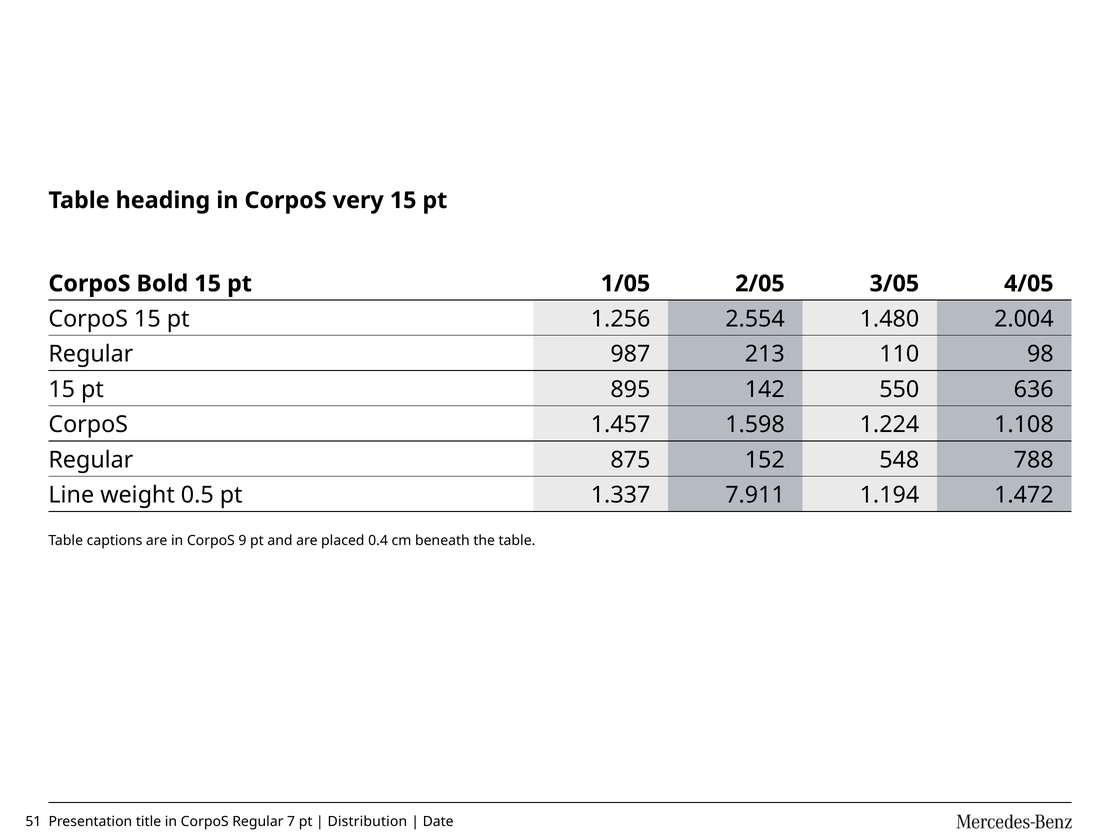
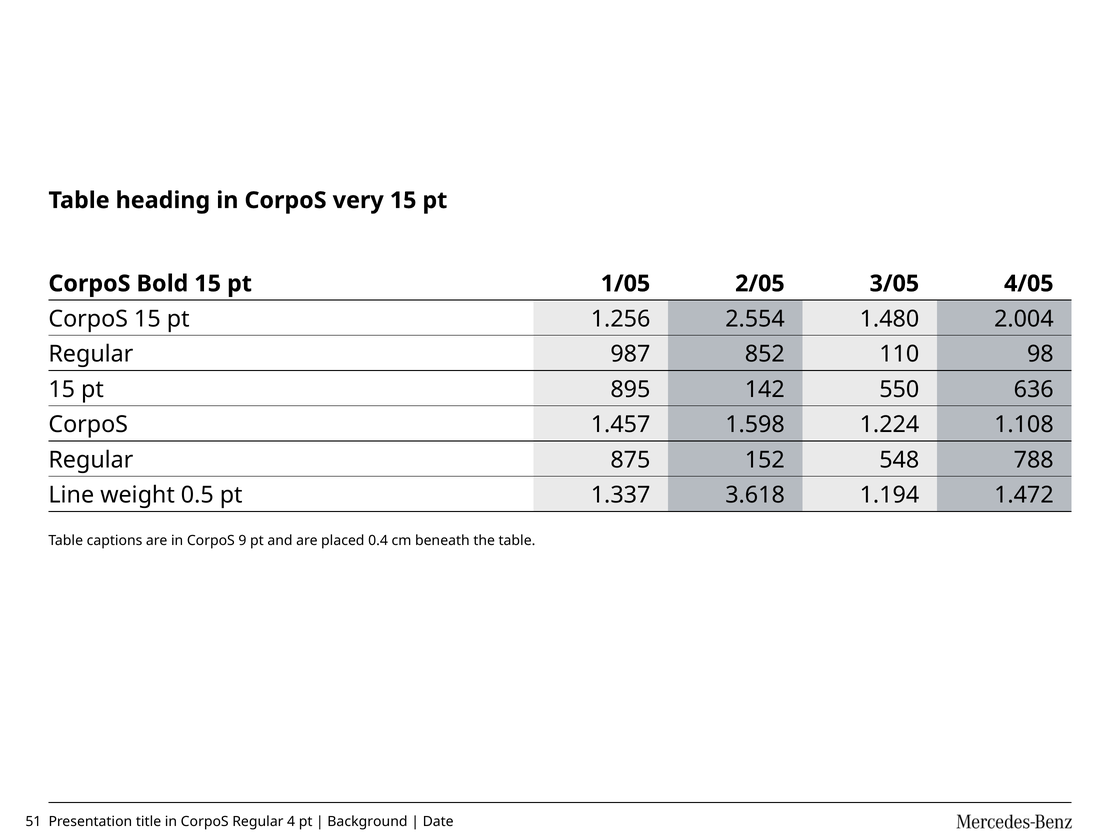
213: 213 -> 852
7.911: 7.911 -> 3.618
7: 7 -> 4
Distribution: Distribution -> Background
